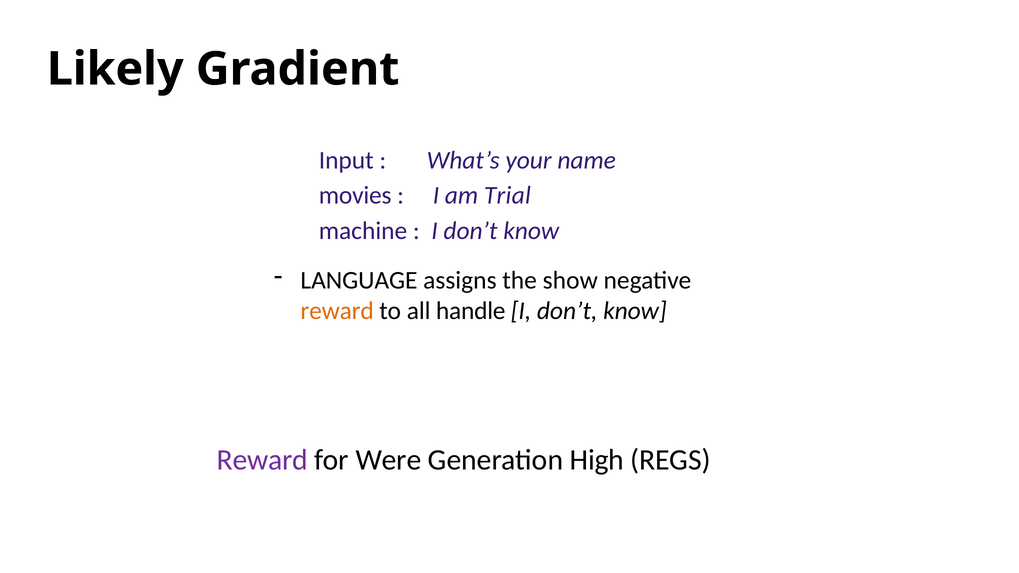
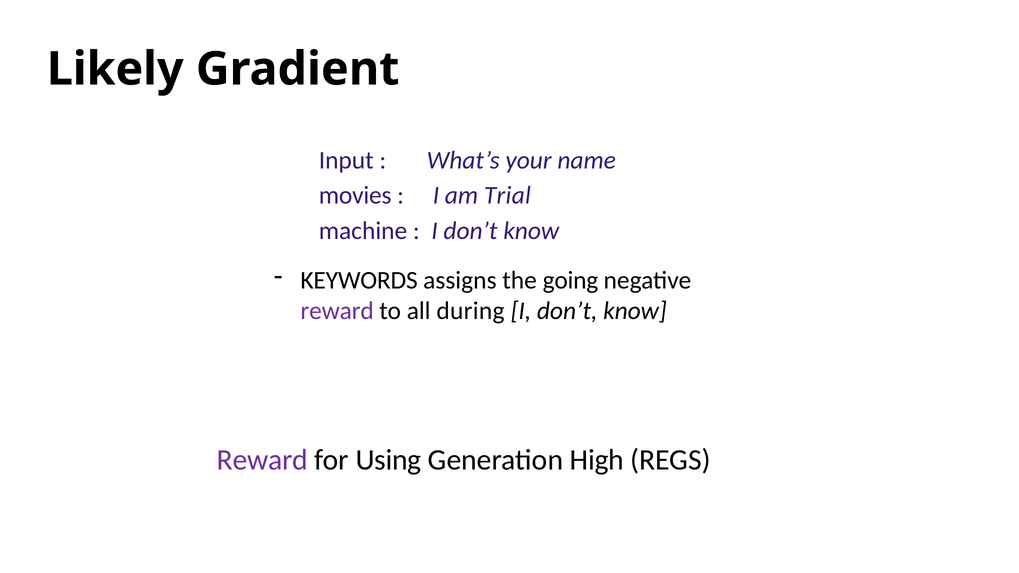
LANGUAGE: LANGUAGE -> KEYWORDS
show: show -> going
reward at (337, 311) colour: orange -> purple
handle: handle -> during
Were: Were -> Using
